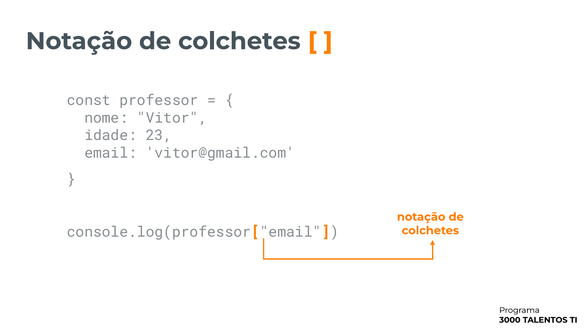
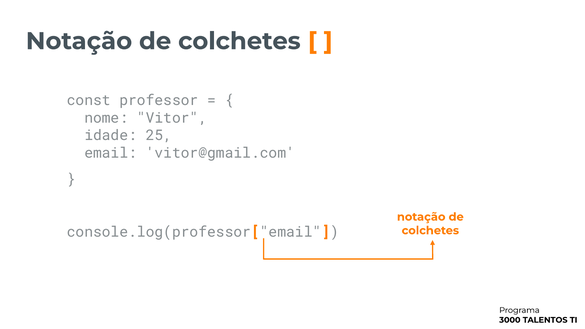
23: 23 -> 25
